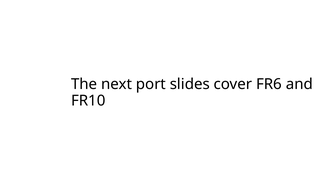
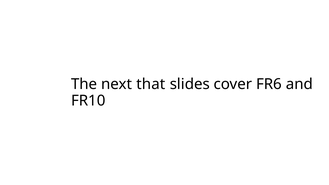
port: port -> that
